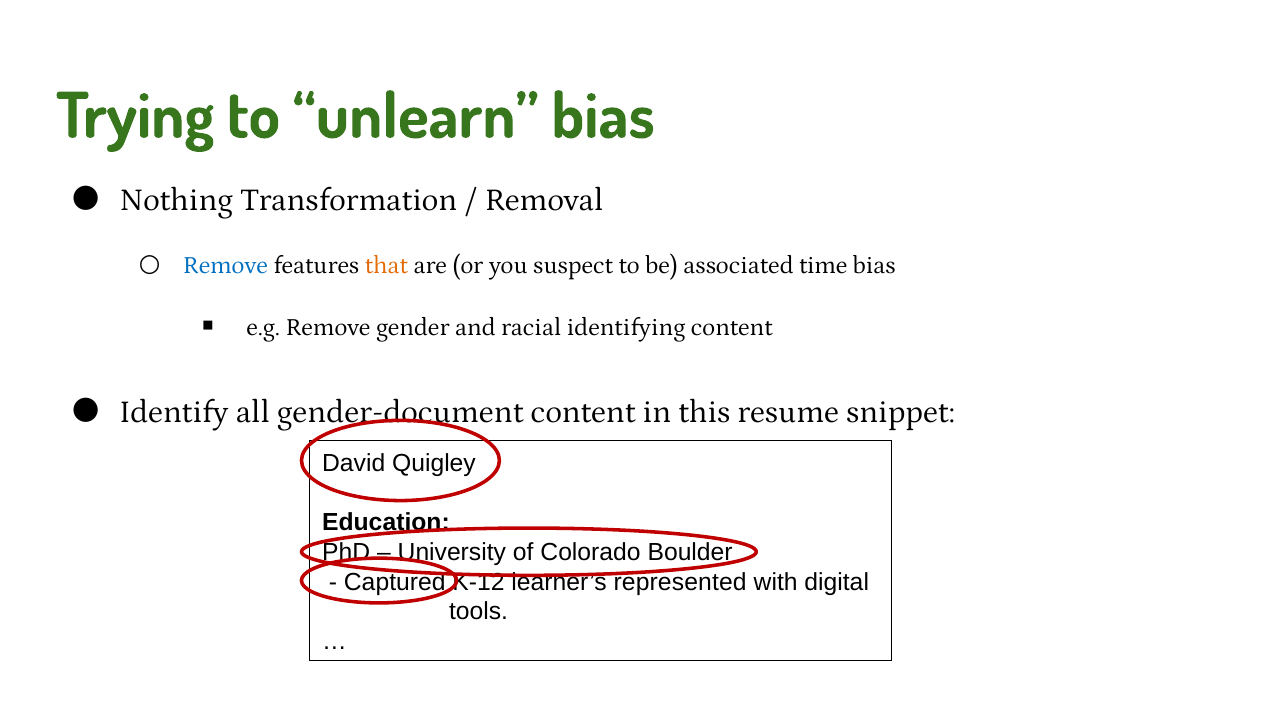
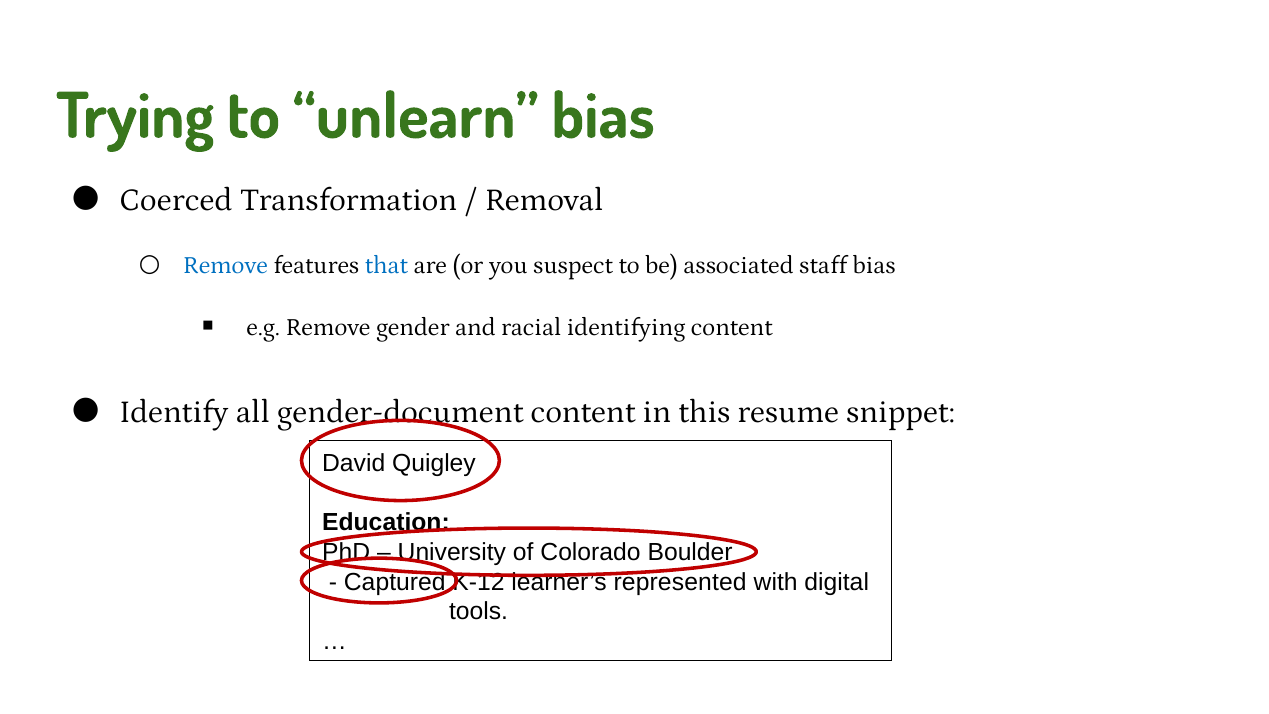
Nothing: Nothing -> Coerced
that colour: orange -> blue
time: time -> staff
